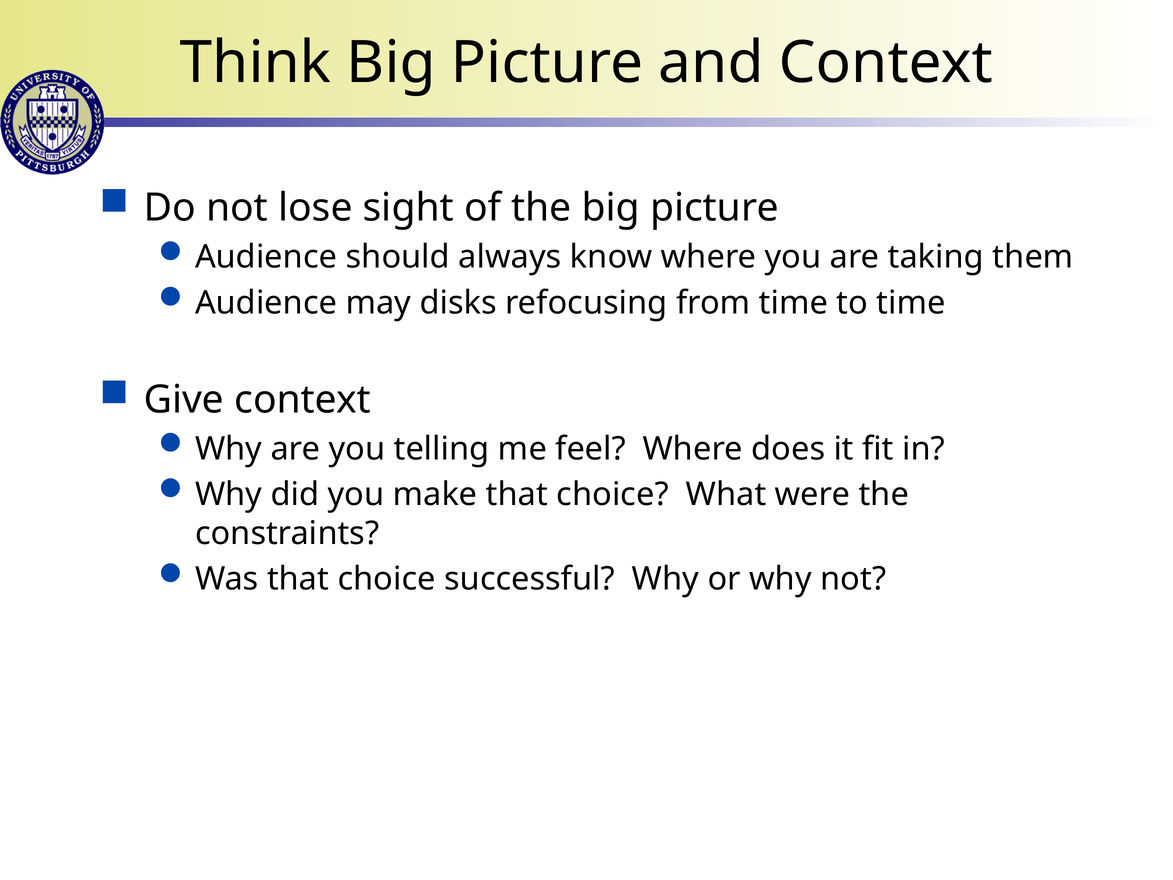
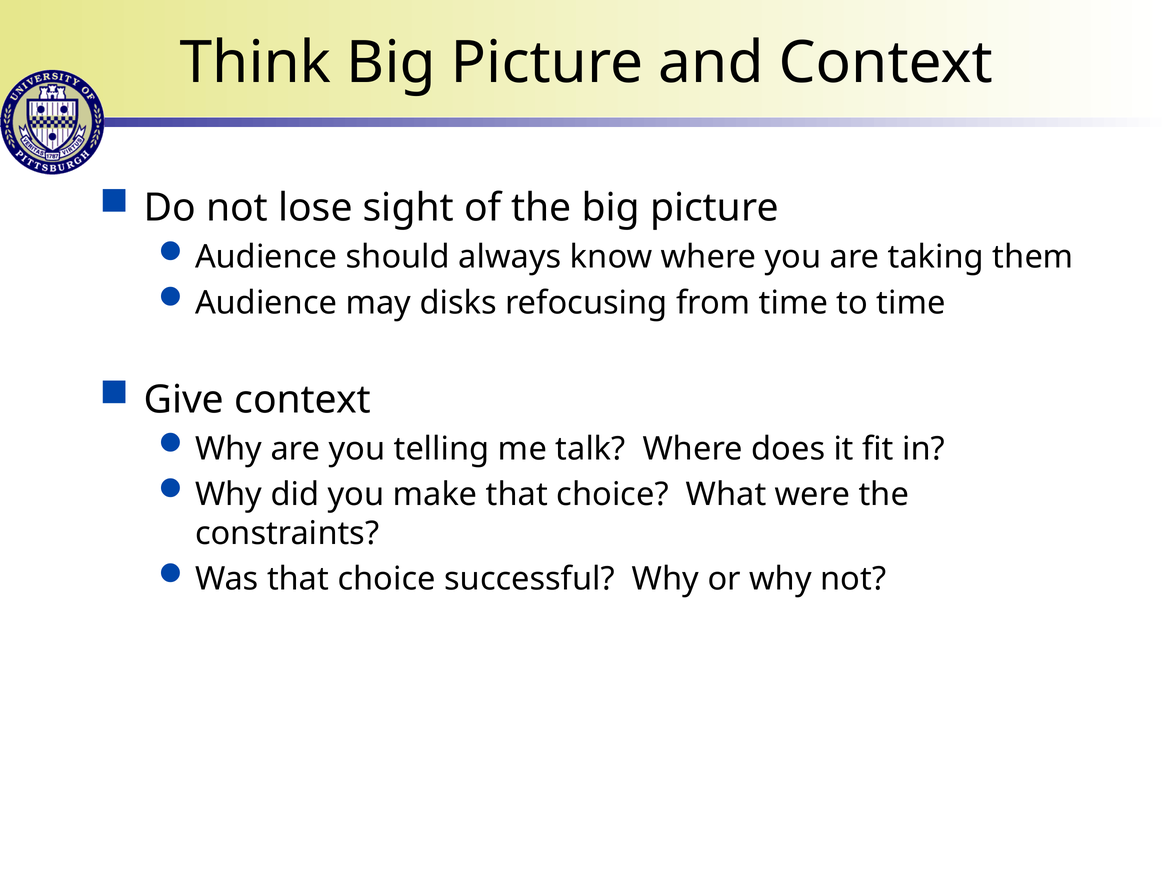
feel: feel -> talk
